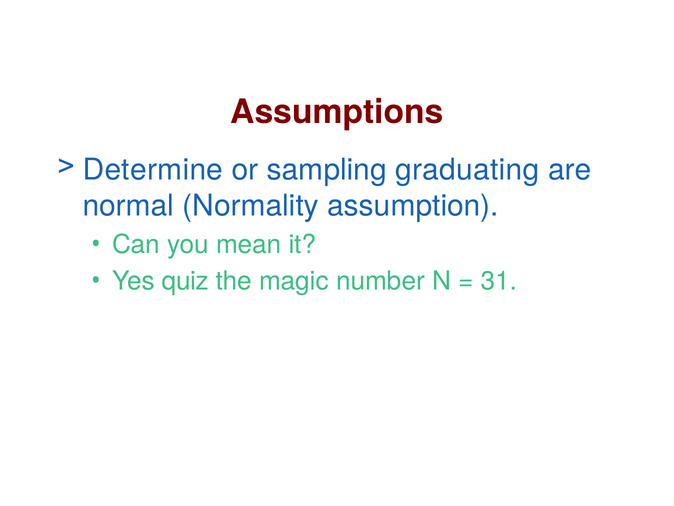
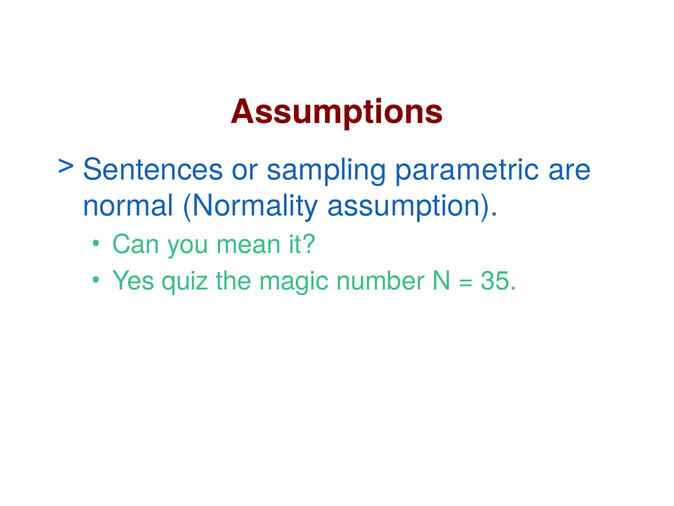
Determine: Determine -> Sentences
graduating: graduating -> parametric
31: 31 -> 35
